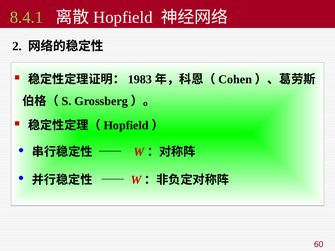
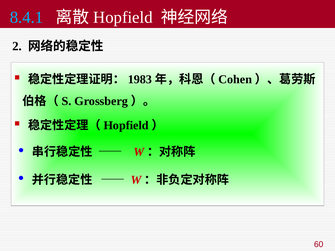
8.4.1 colour: light green -> light blue
